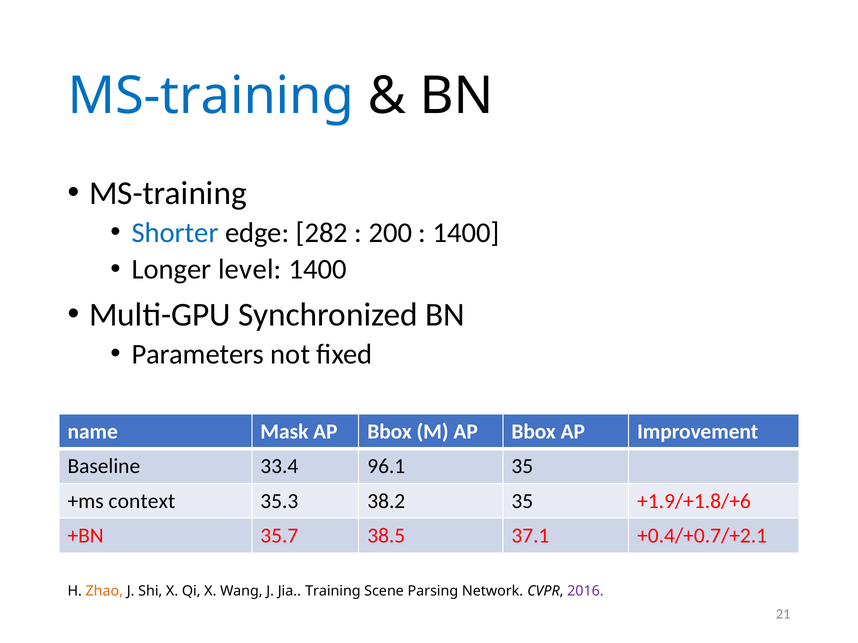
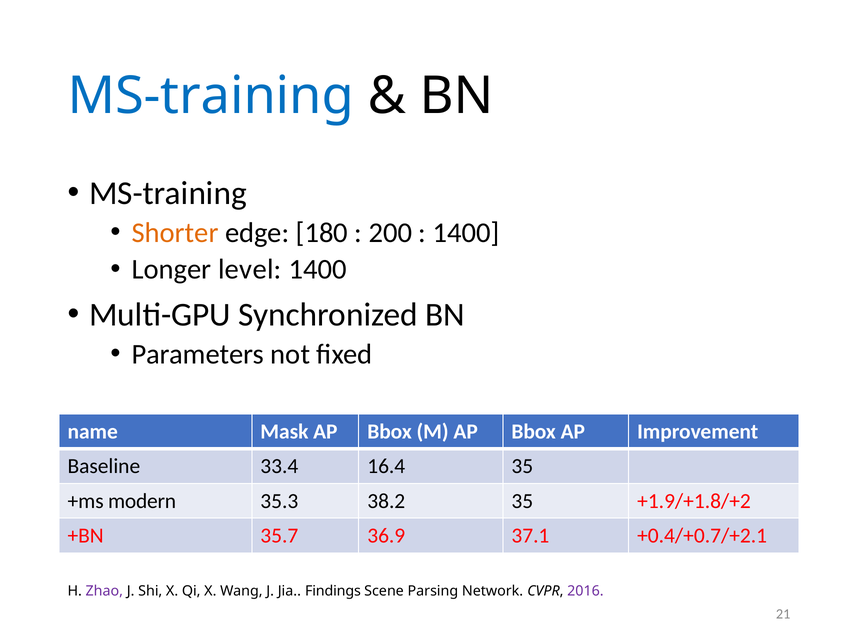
Shorter colour: blue -> orange
282: 282 -> 180
96.1: 96.1 -> 16.4
context: context -> modern
+1.9/+1.8/+6: +1.9/+1.8/+6 -> +1.9/+1.8/+2
38.5: 38.5 -> 36.9
Zhao colour: orange -> purple
Training: Training -> Findings
